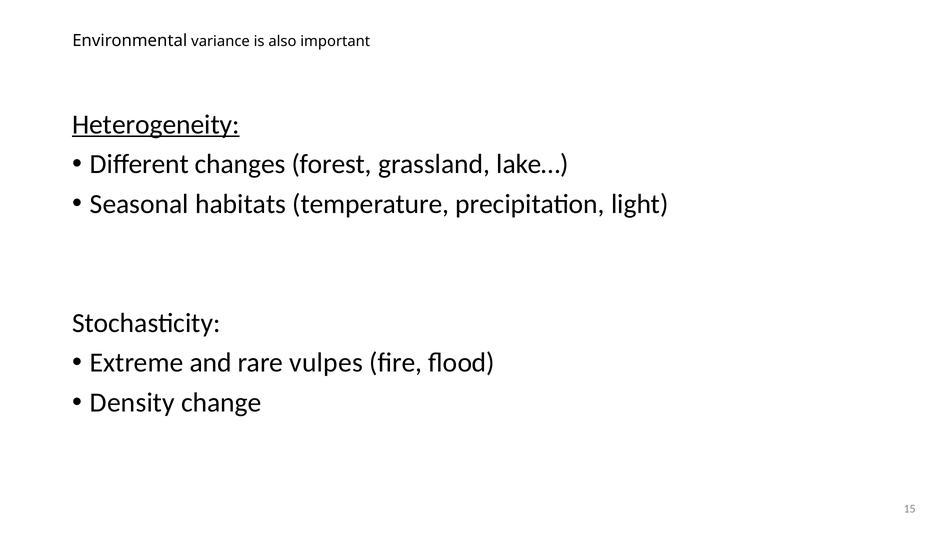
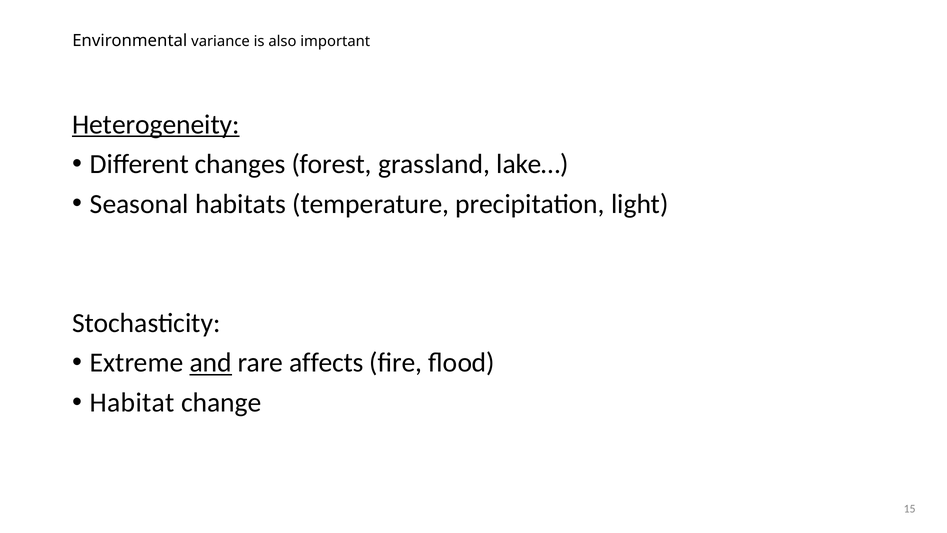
and underline: none -> present
vulpes: vulpes -> affects
Density: Density -> Habitat
